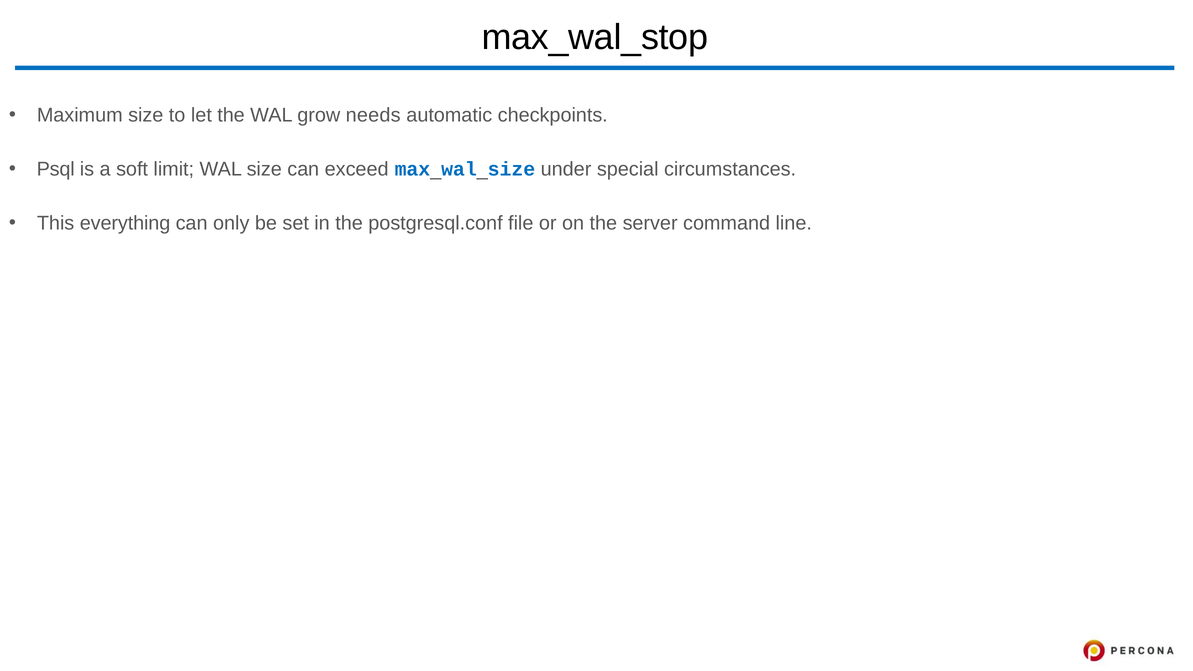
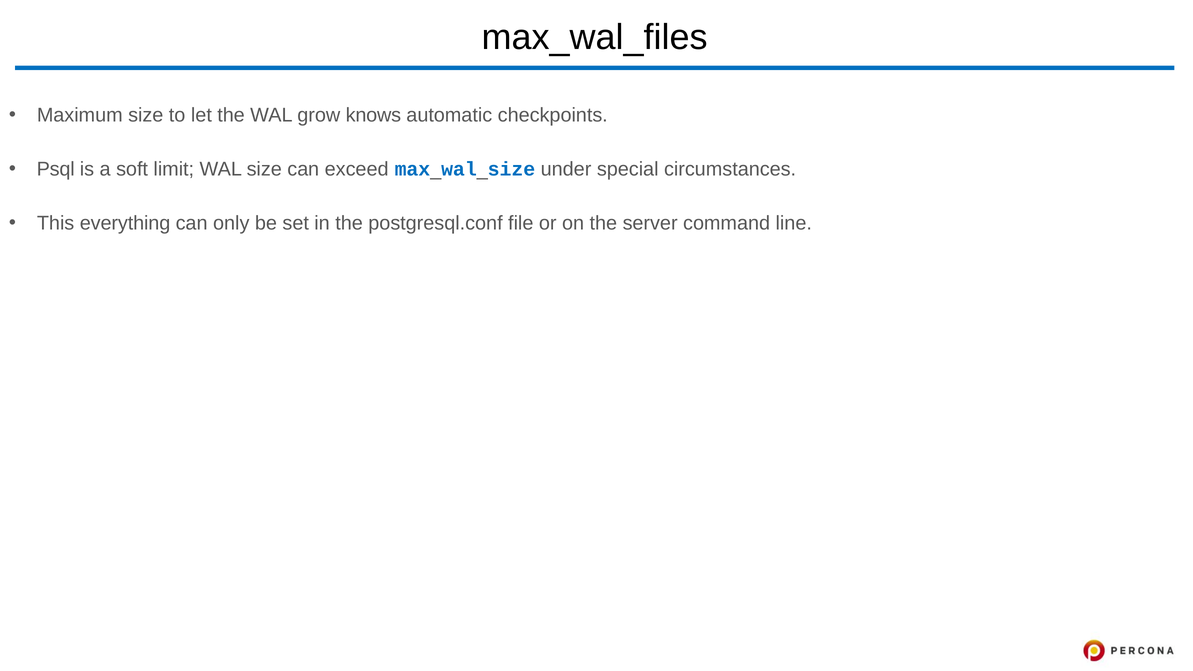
max_wal_stop: max_wal_stop -> max_wal_files
needs: needs -> knows
